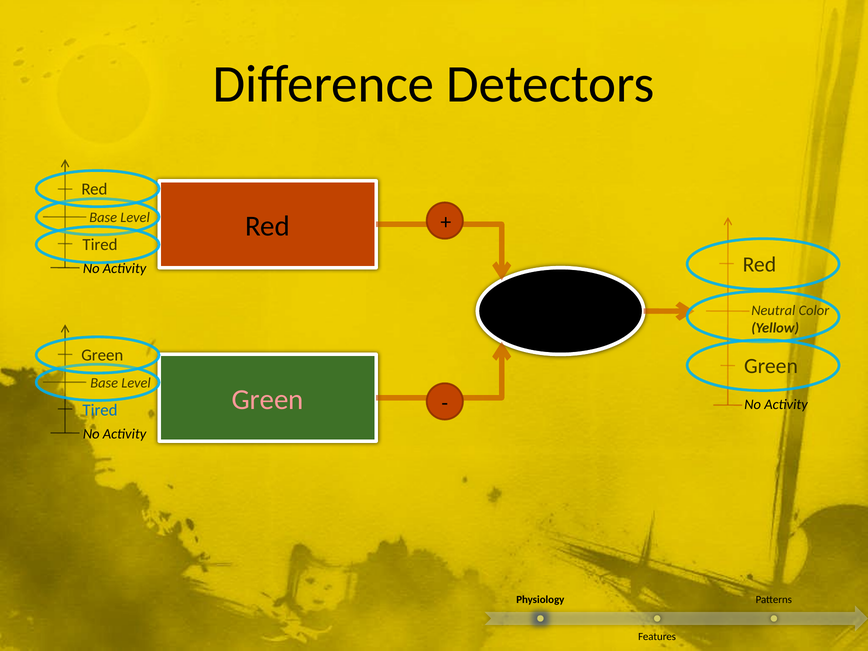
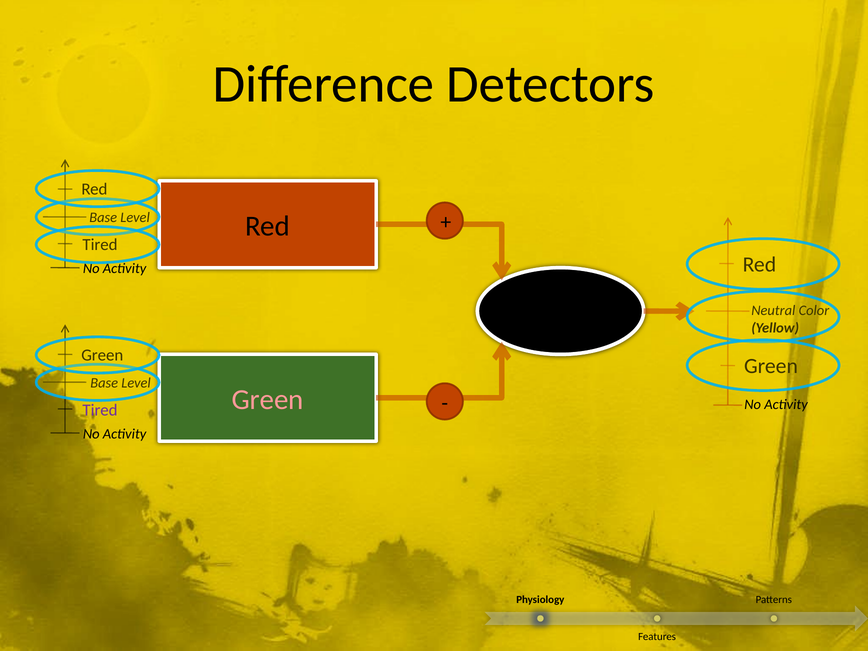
Tired at (100, 410) colour: blue -> purple
